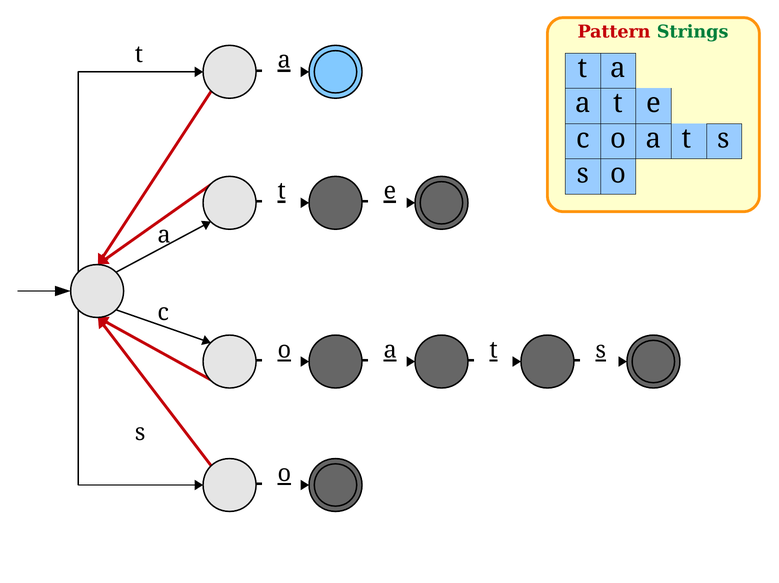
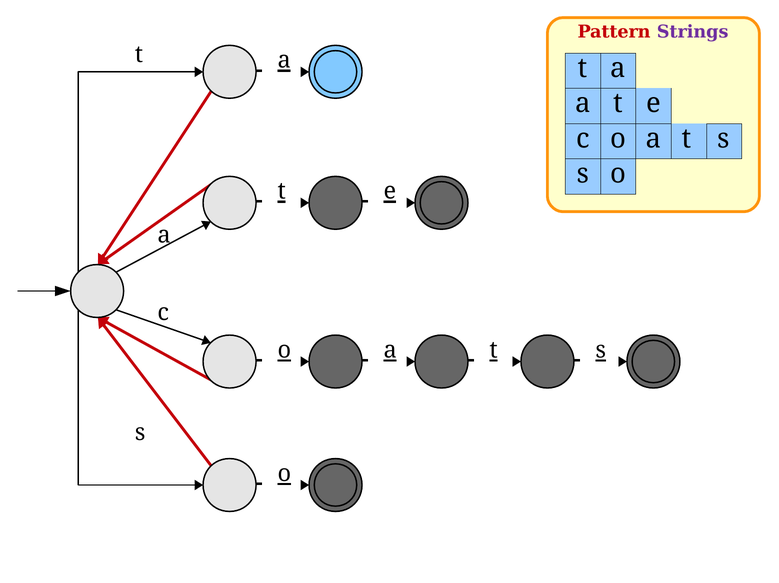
Strings colour: green -> purple
